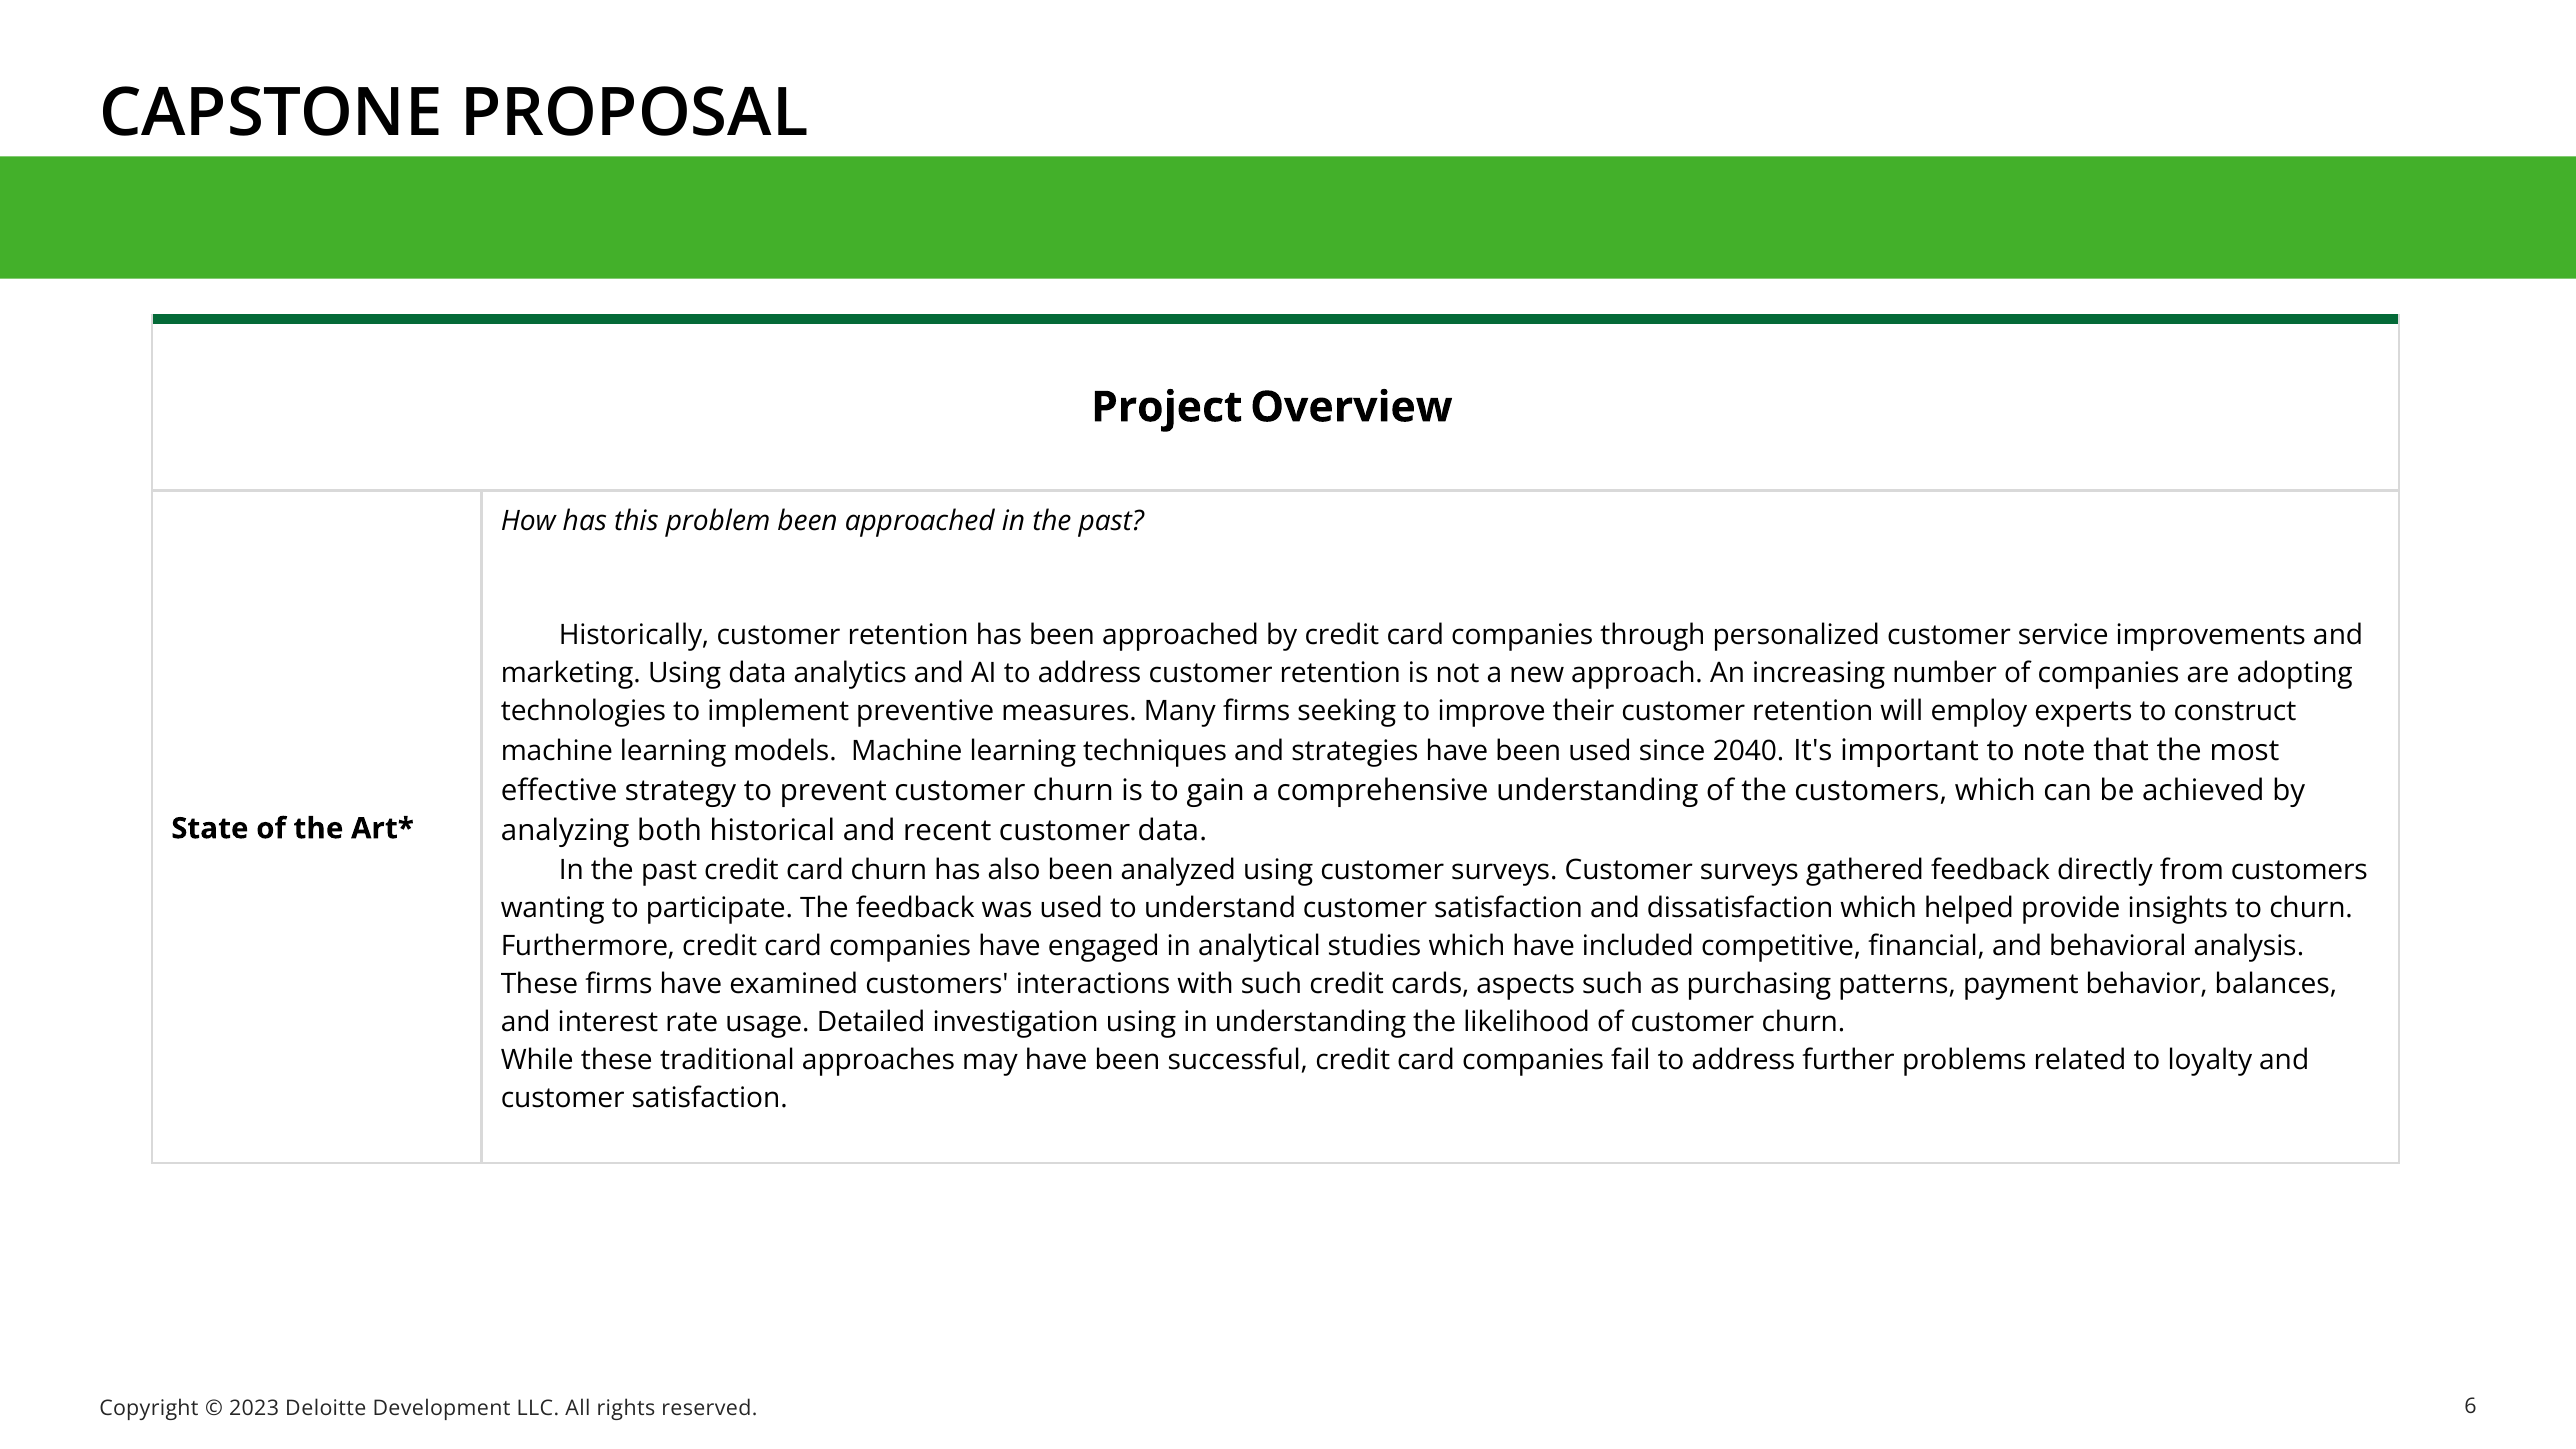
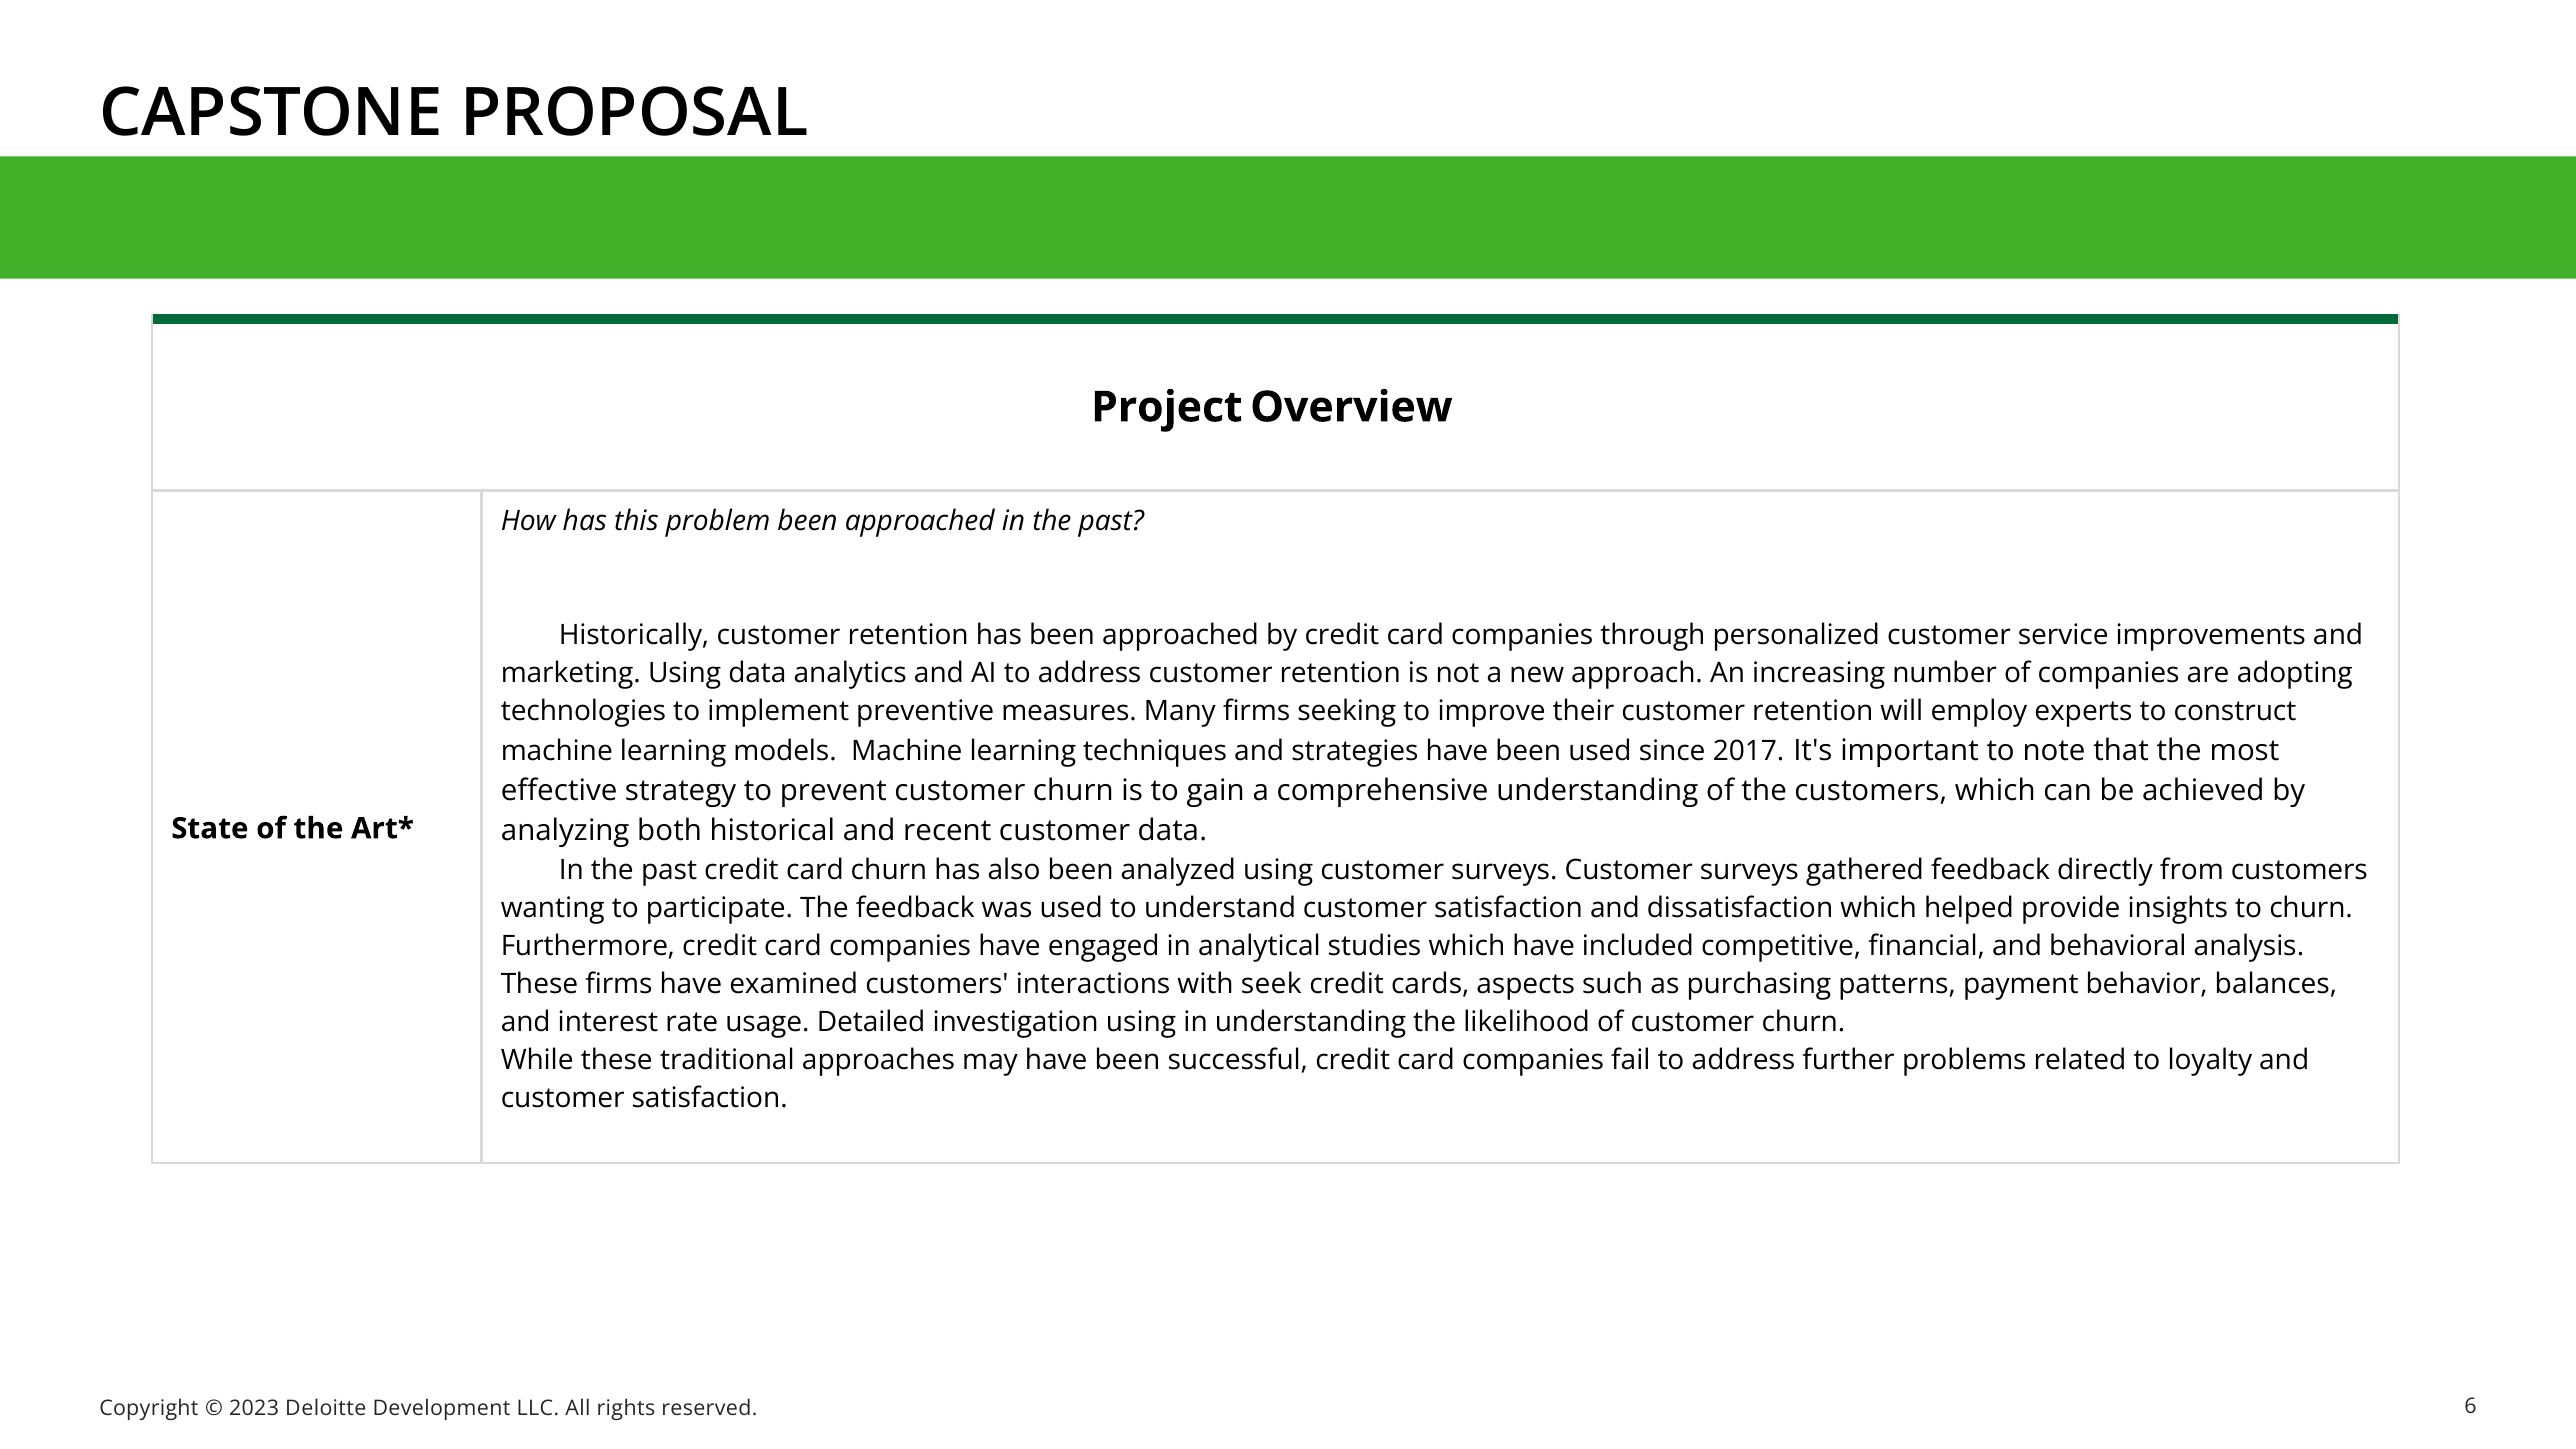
2040: 2040 -> 2017
with such: such -> seek
